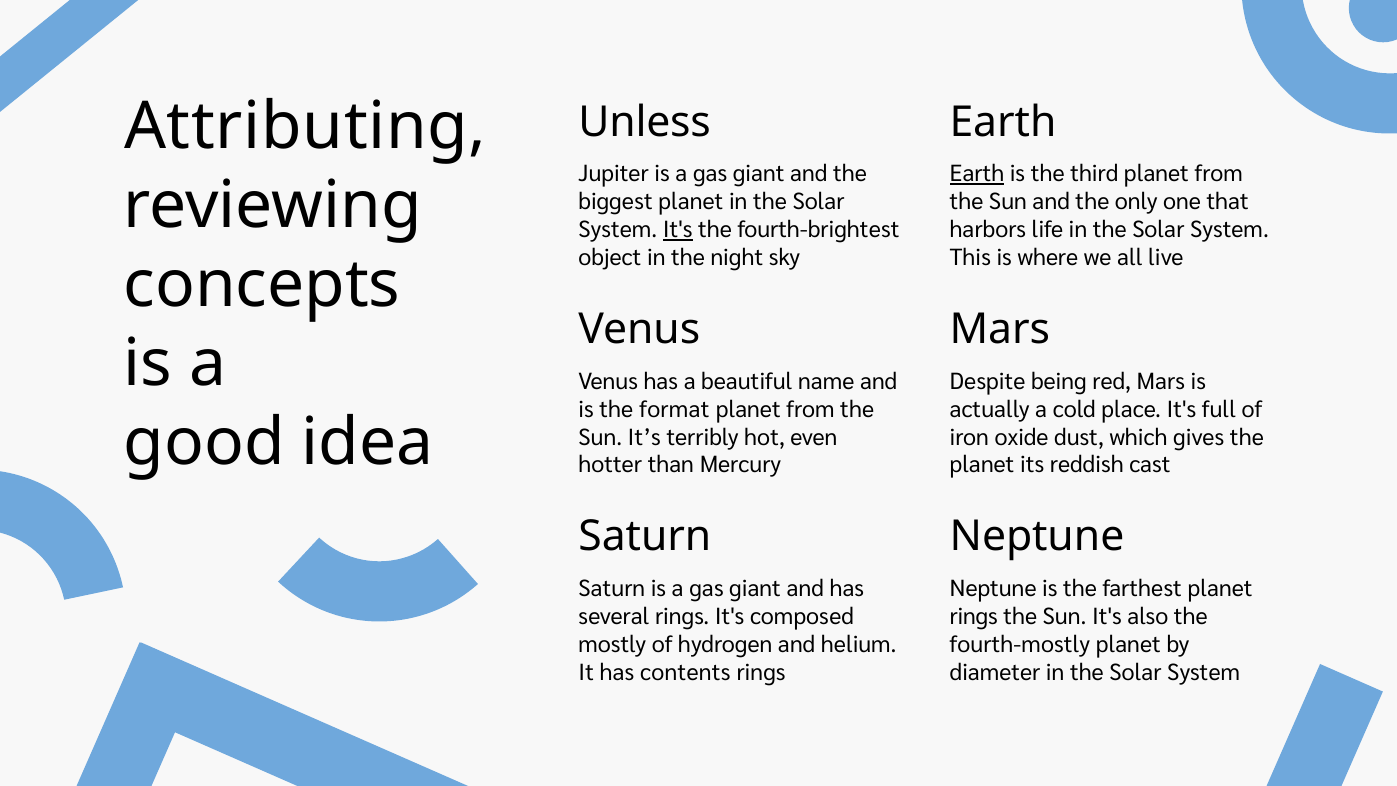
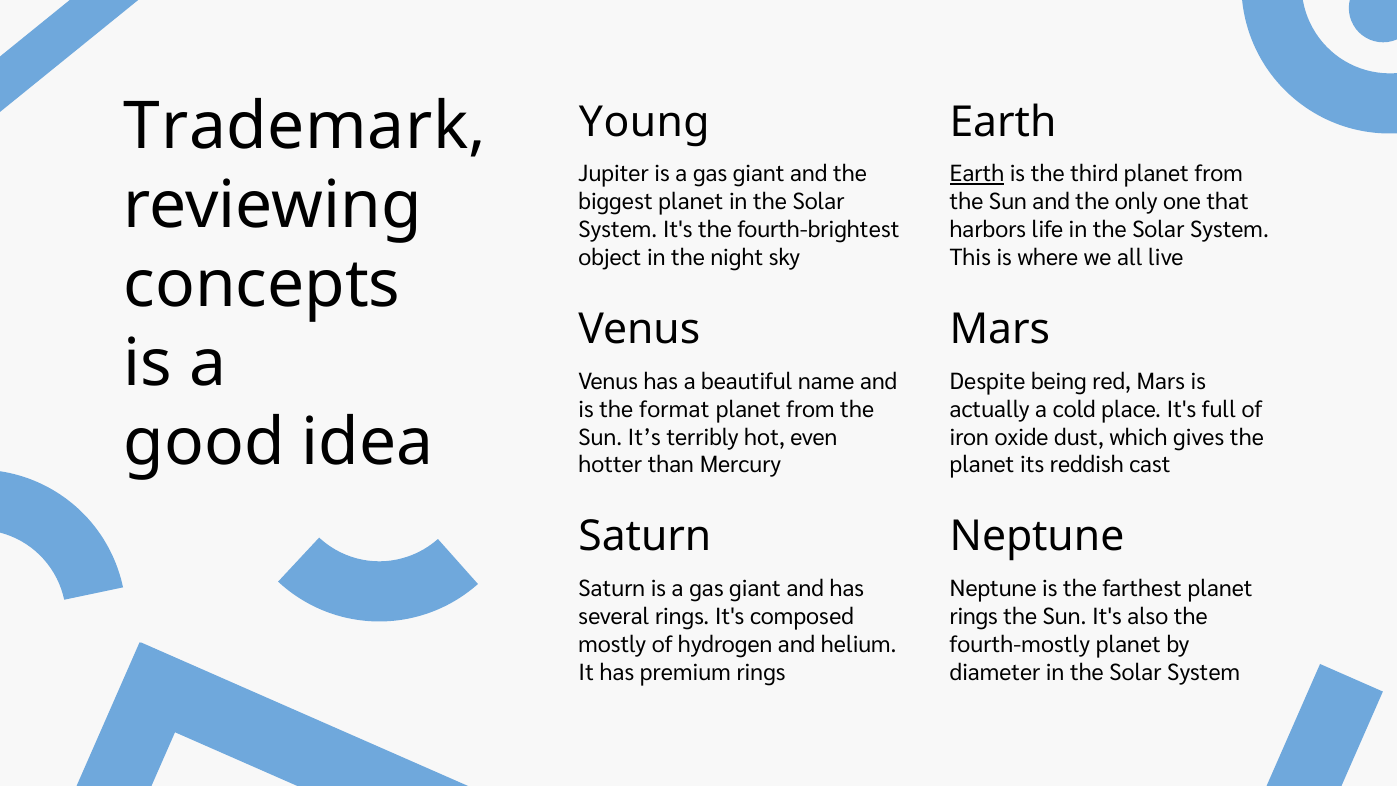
Attributing: Attributing -> Trademark
Unless: Unless -> Young
It's at (678, 230) underline: present -> none
contents: contents -> premium
